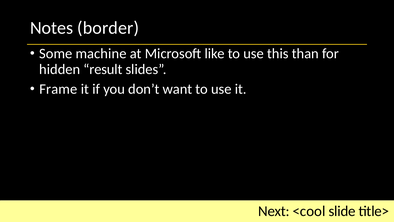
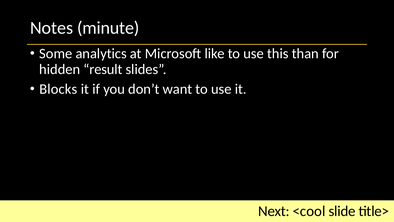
border: border -> minute
machine: machine -> analytics
Frame: Frame -> Blocks
